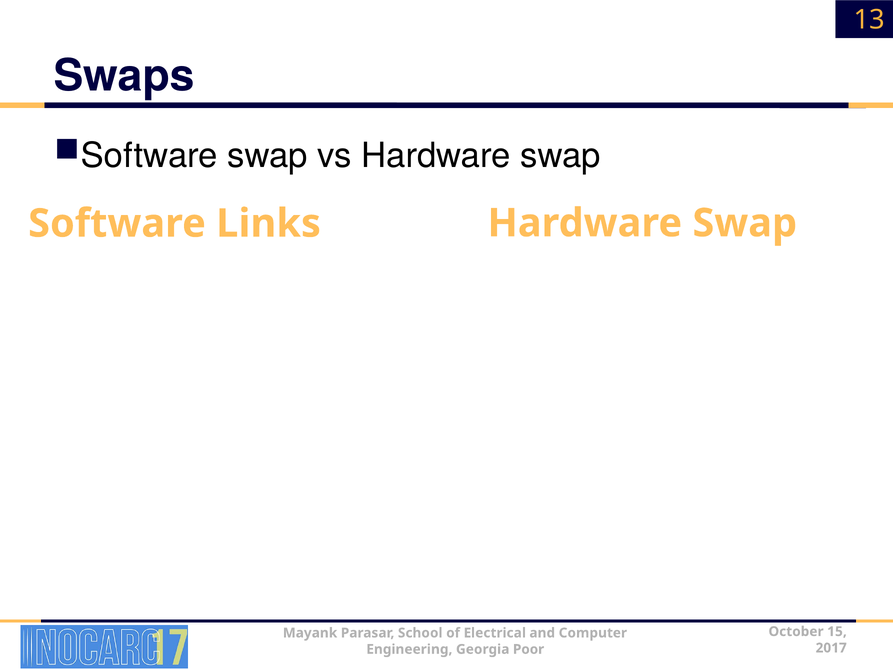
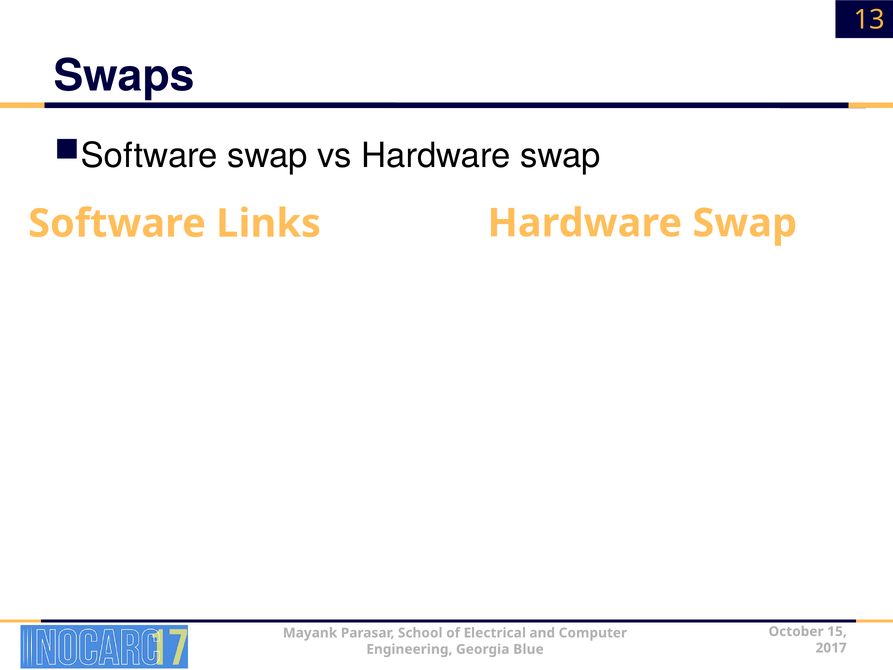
Poor: Poor -> Blue
